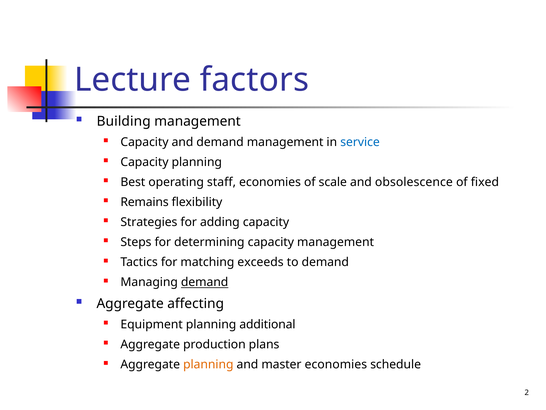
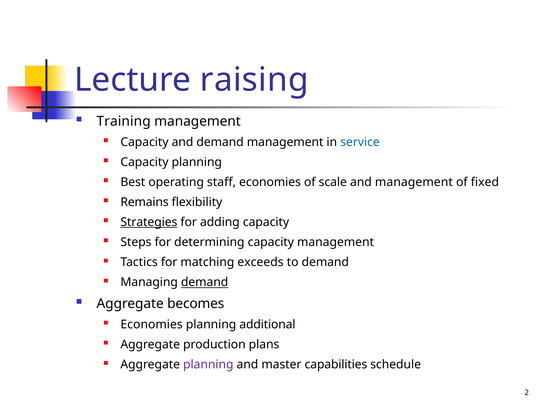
factors: factors -> raising
Building: Building -> Training
and obsolescence: obsolescence -> management
Strategies underline: none -> present
affecting: affecting -> becomes
Equipment at (152, 324): Equipment -> Economies
planning at (208, 364) colour: orange -> purple
master economies: economies -> capabilities
